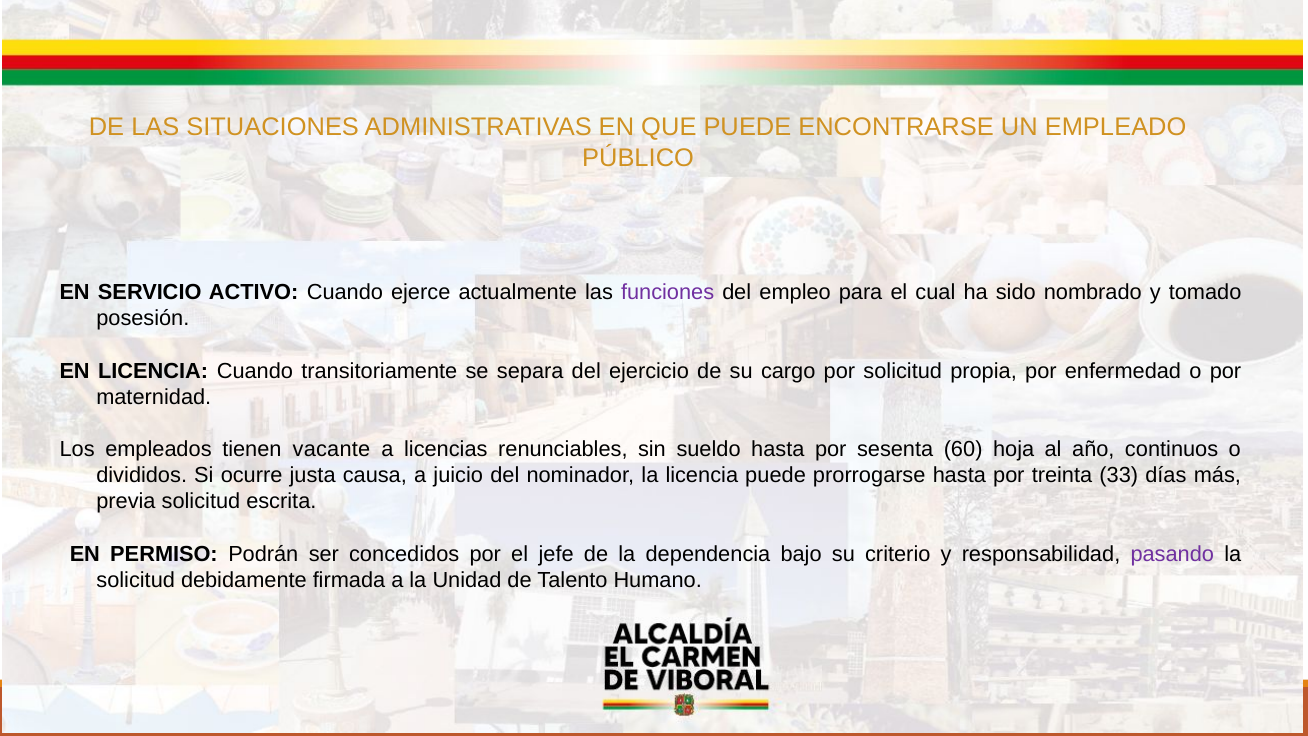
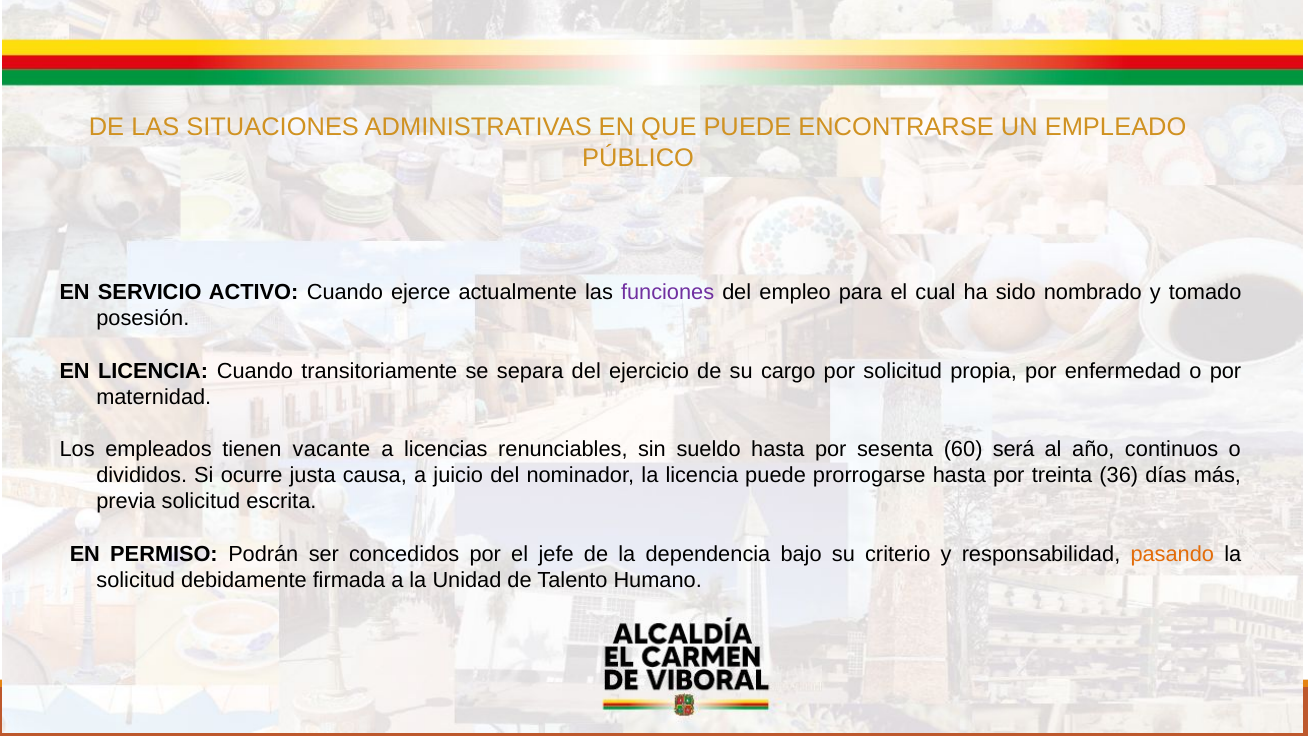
hoja: hoja -> será
33: 33 -> 36
pasando colour: purple -> orange
